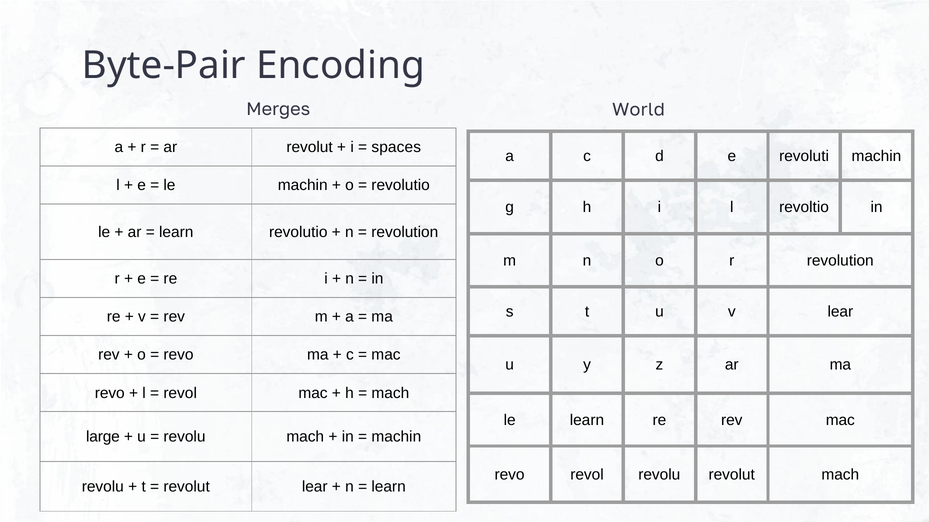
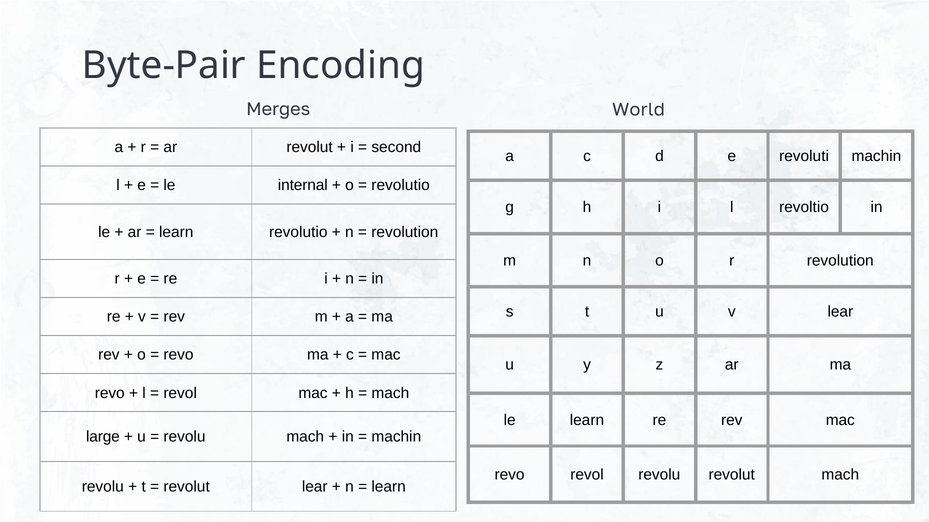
spaces: spaces -> second
le machin: machin -> internal
